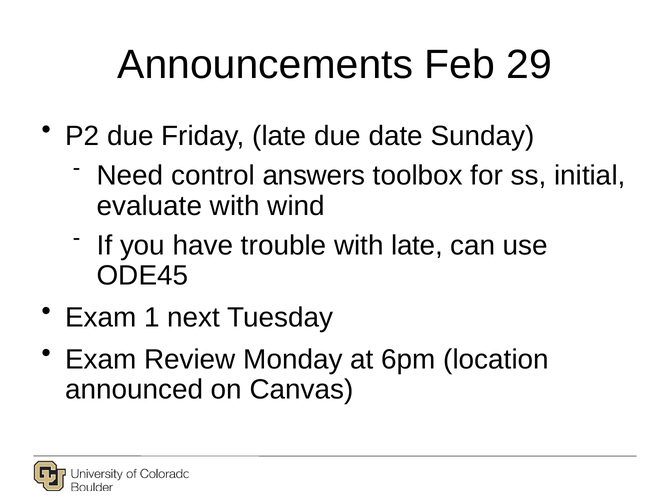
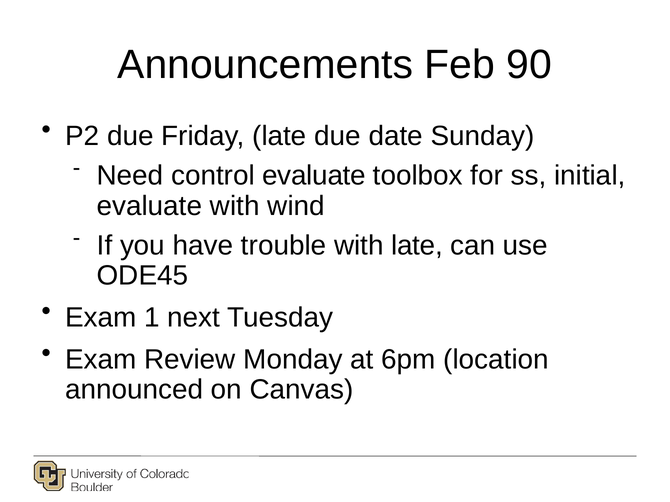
29: 29 -> 90
control answers: answers -> evaluate
